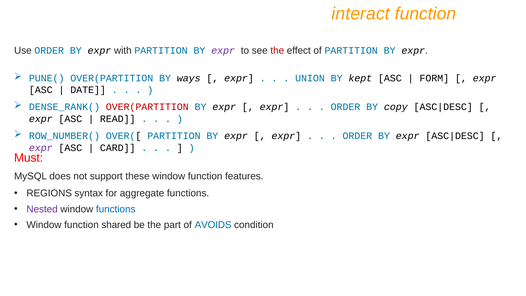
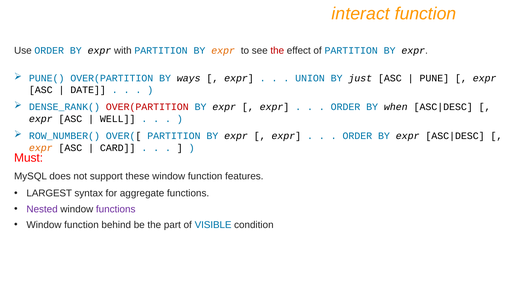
expr at (223, 51) colour: purple -> orange
kept: kept -> just
FORM: FORM -> PUNE
copy: copy -> when
READ: READ -> WELL
expr at (41, 148) colour: purple -> orange
REGIONS: REGIONS -> LARGEST
functions at (116, 209) colour: blue -> purple
shared: shared -> behind
AVOIDS: AVOIDS -> VISIBLE
